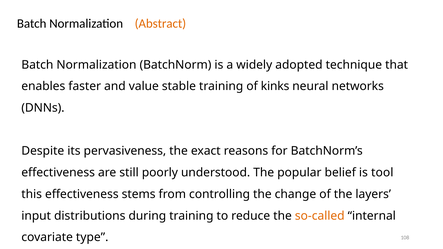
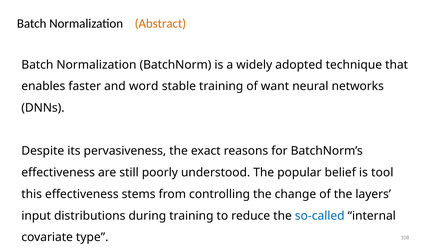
value: value -> word
kinks: kinks -> want
so-called colour: orange -> blue
